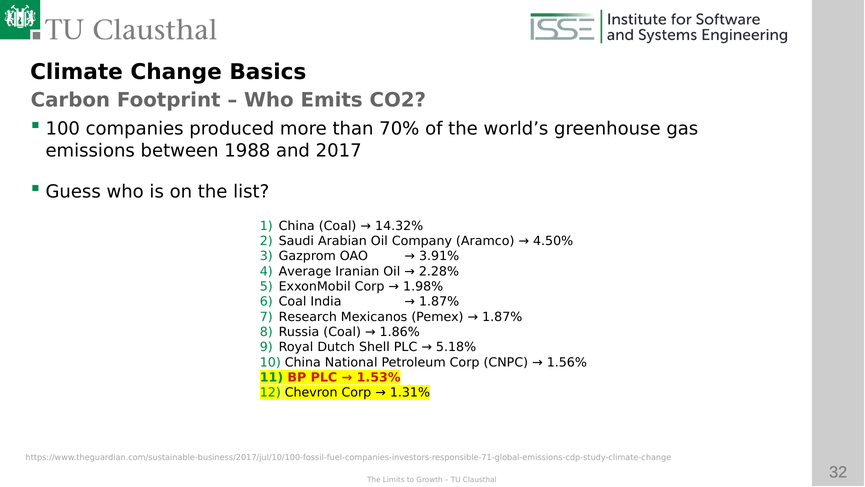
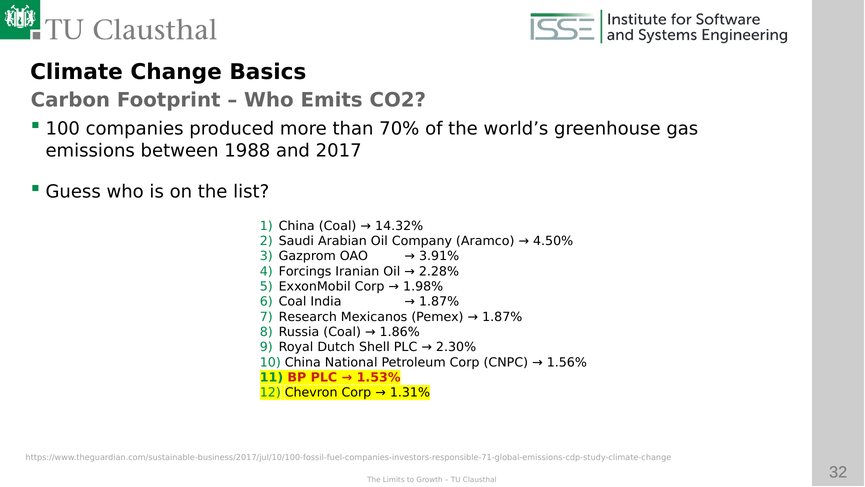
Average: Average -> Forcings
5.18%: 5.18% -> 2.30%
